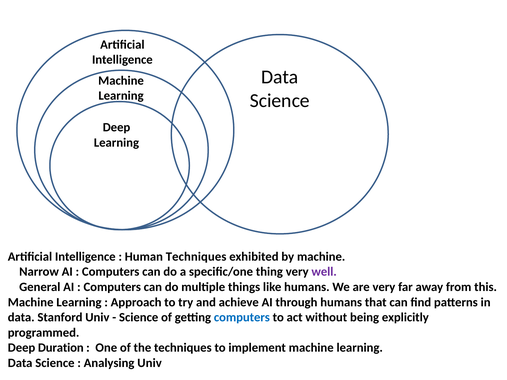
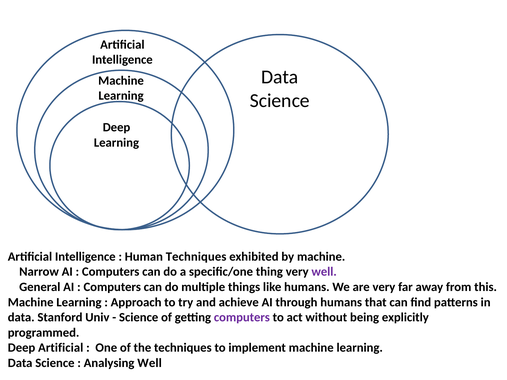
computers at (242, 318) colour: blue -> purple
Deep Duration: Duration -> Artificial
Analysing Univ: Univ -> Well
